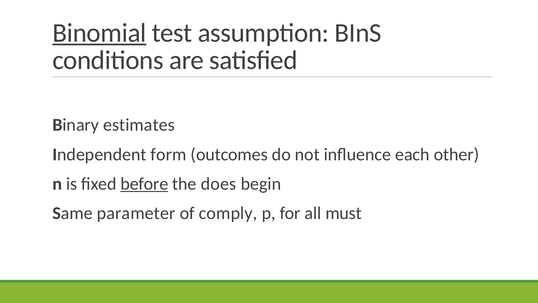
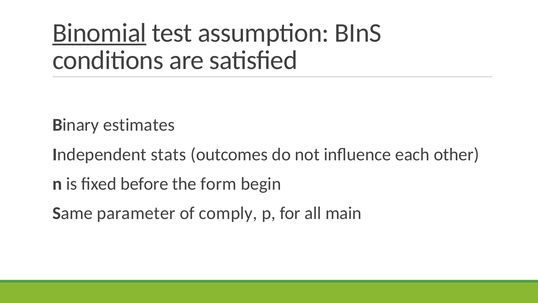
form: form -> stats
before underline: present -> none
does: does -> form
must: must -> main
